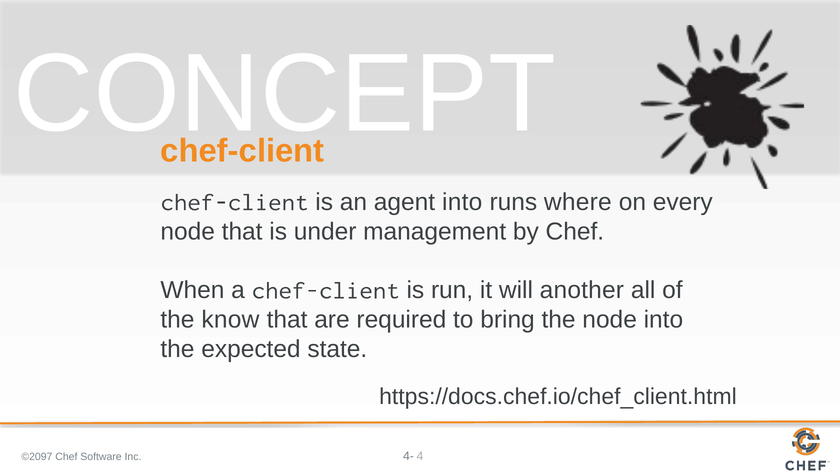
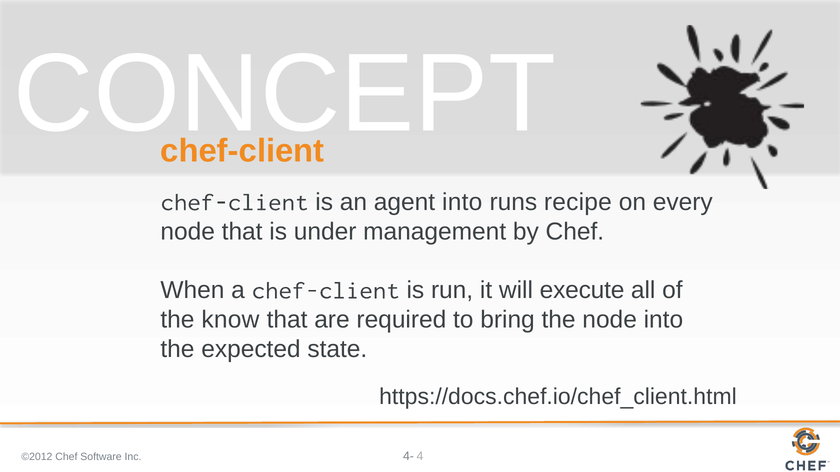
where: where -> recipe
another: another -> execute
©2097: ©2097 -> ©2012
